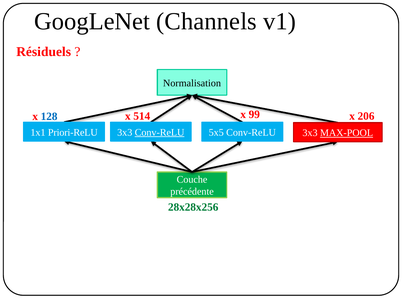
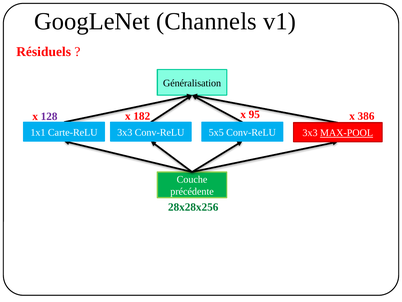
Normalisation: Normalisation -> Généralisation
128 colour: blue -> purple
514: 514 -> 182
99: 99 -> 95
206: 206 -> 386
Priori-ReLU: Priori-ReLU -> Carte-ReLU
Conv-ReLU at (160, 132) underline: present -> none
